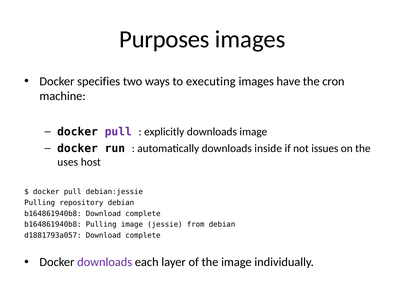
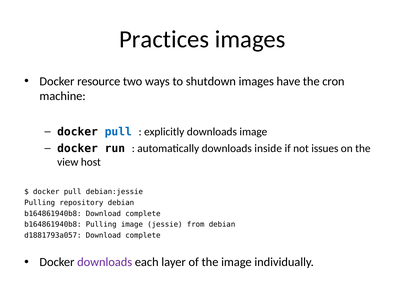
Purposes: Purposes -> Practices
specifies: specifies -> resource
executing: executing -> shutdown
pull at (118, 132) colour: purple -> blue
uses: uses -> view
